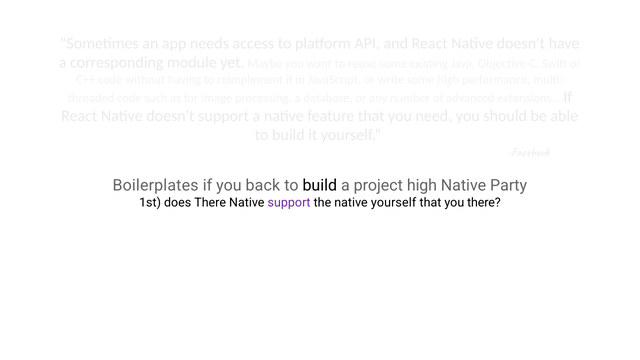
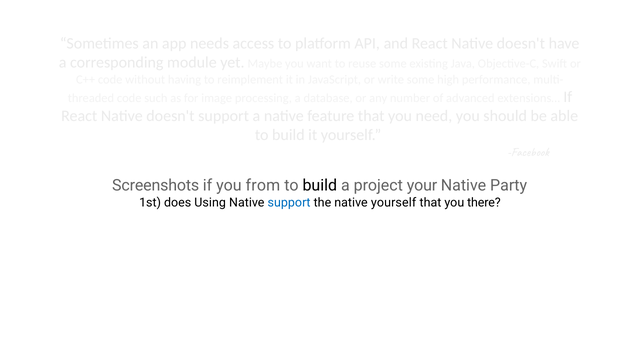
Boilerplates: Boilerplates -> Screenshots
back: back -> from
project high: high -> your
does There: There -> Using
support at (289, 202) colour: purple -> blue
